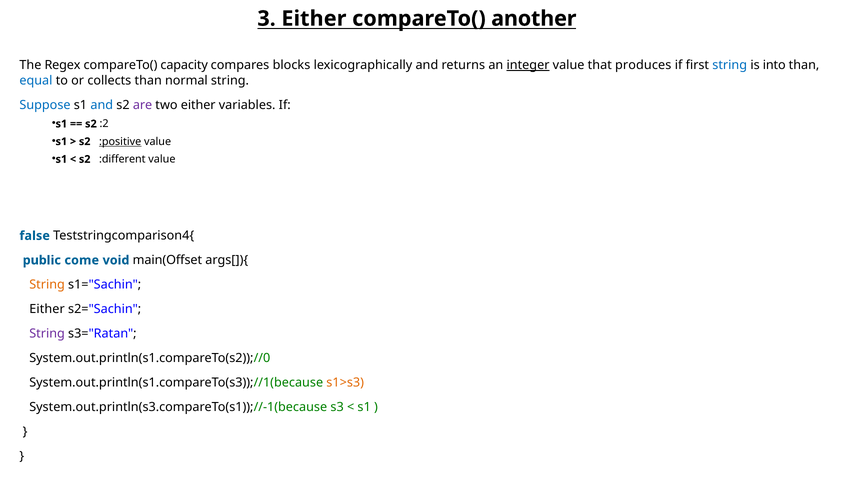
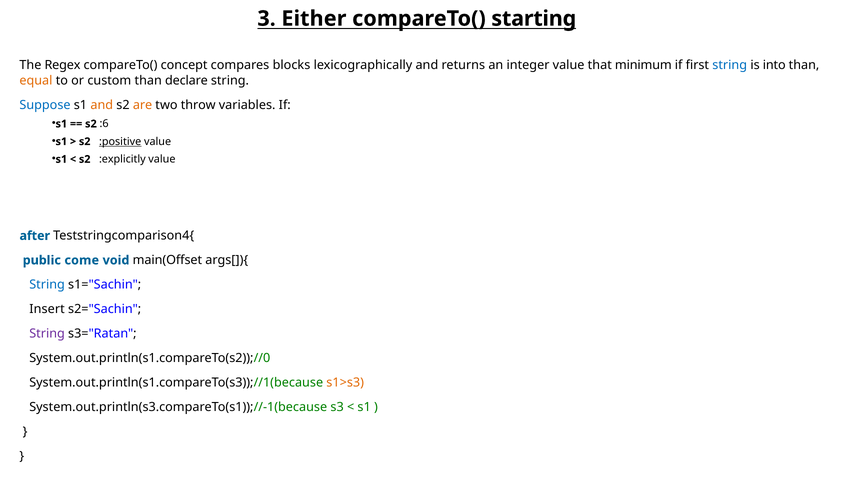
another: another -> starting
capacity: capacity -> concept
integer underline: present -> none
produces: produces -> minimum
equal colour: blue -> orange
collects: collects -> custom
normal: normal -> declare
and at (102, 105) colour: blue -> orange
are colour: purple -> orange
two either: either -> throw
:2: :2 -> :6
:different: :different -> :explicitly
false: false -> after
String at (47, 285) colour: orange -> blue
Either at (47, 310): Either -> Insert
